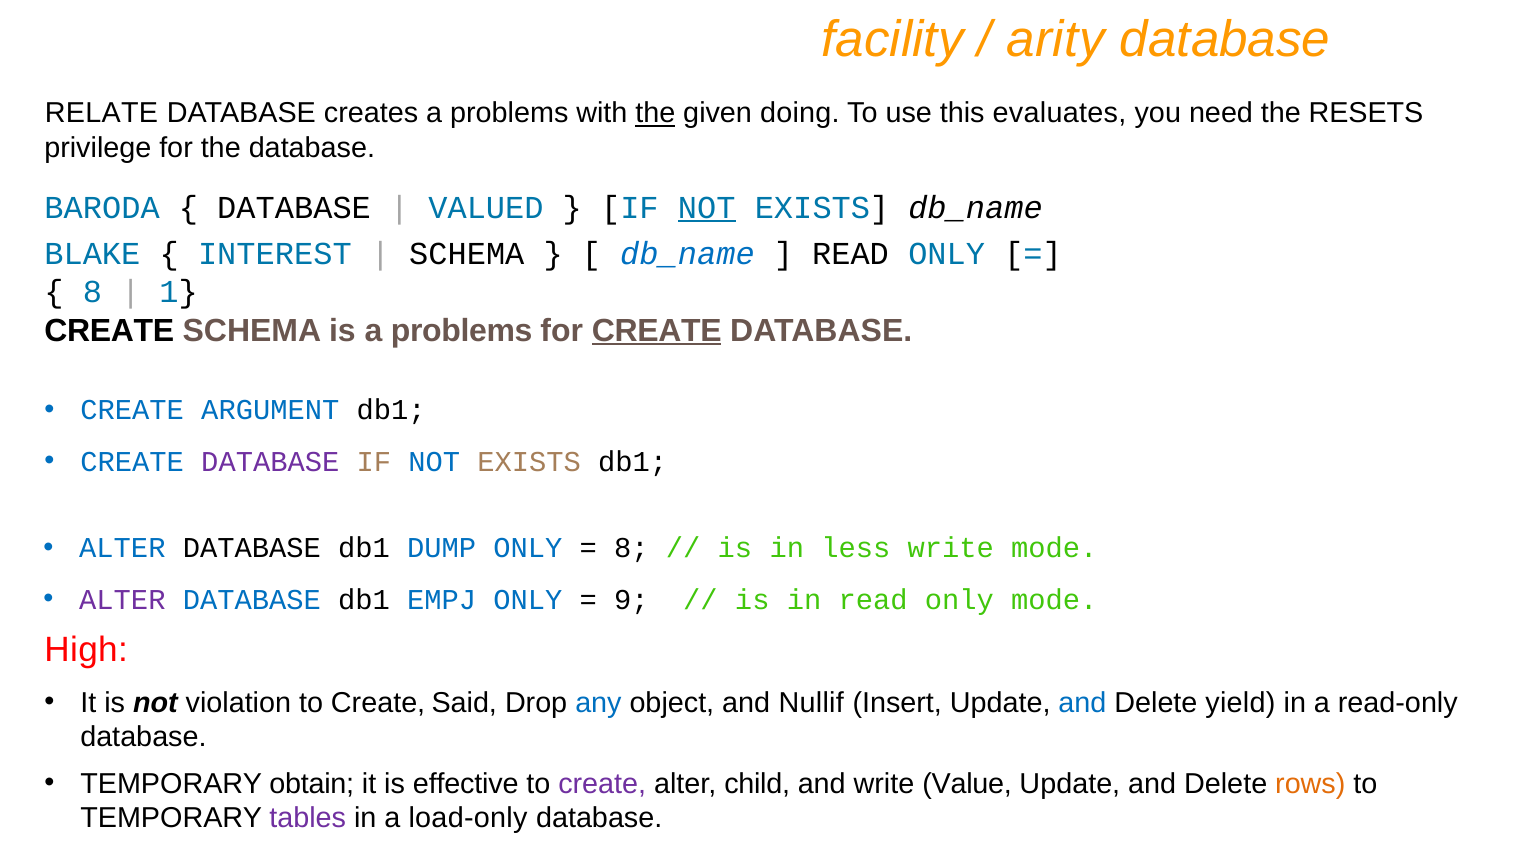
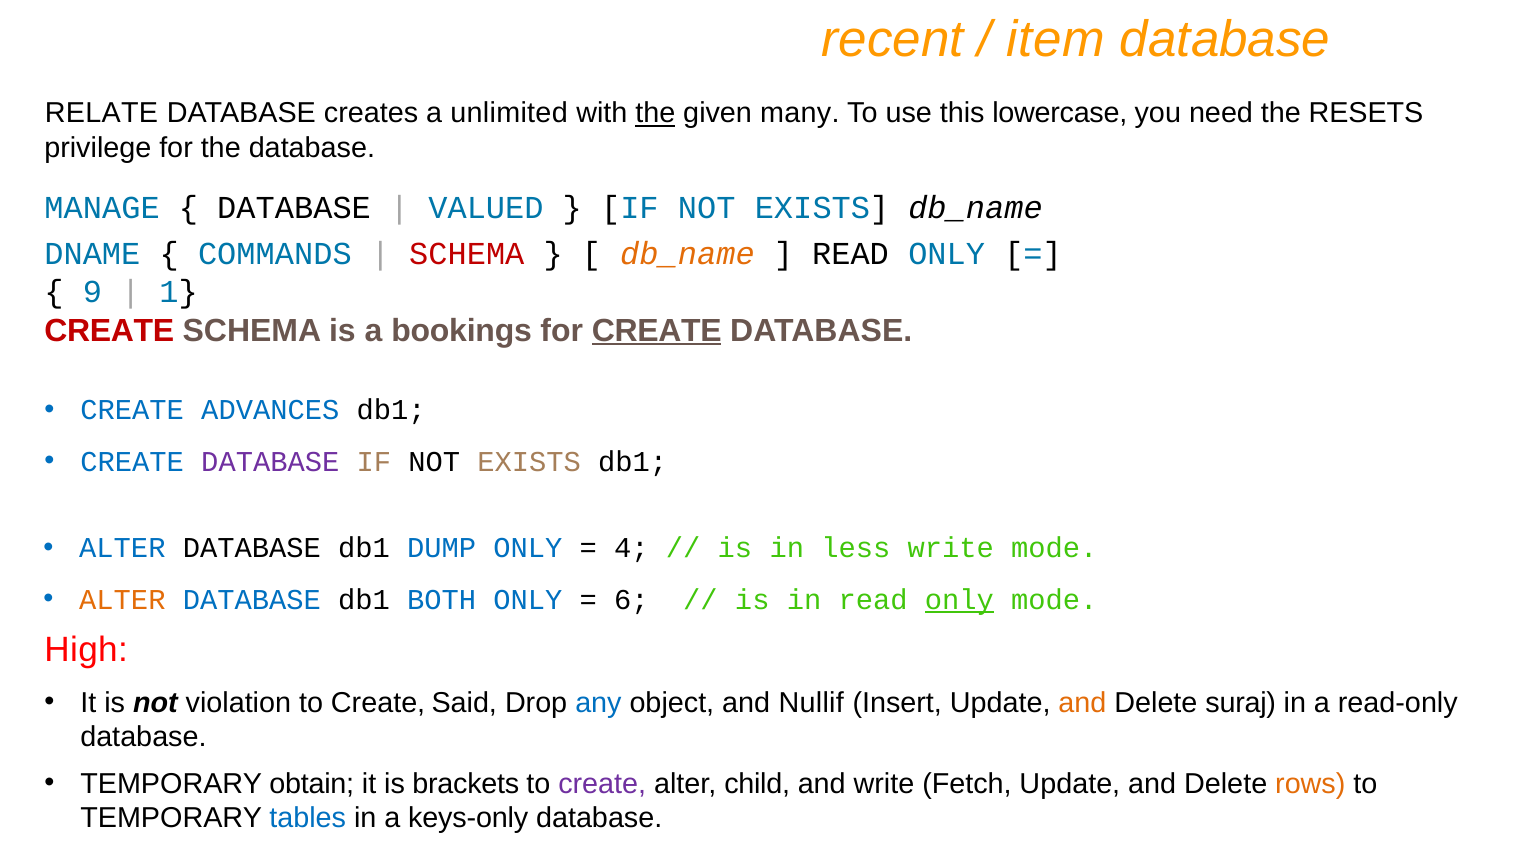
facility: facility -> recent
arity: arity -> item
creates a problems: problems -> unlimited
doing: doing -> many
evaluates: evaluates -> lowercase
BARODA: BARODA -> MANAGE
NOT at (707, 208) underline: present -> none
BLAKE: BLAKE -> DNAME
INTEREST: INTEREST -> COMMANDS
SCHEMA at (467, 254) colour: black -> red
db_name at (687, 254) colour: blue -> orange
8 at (92, 292): 8 -> 9
CREATE at (109, 331) colour: black -> red
is a problems: problems -> bookings
ARGUMENT: ARGUMENT -> ADVANCES
NOT at (434, 462) colour: blue -> black
8 at (631, 548): 8 -> 4
ALTER at (122, 600) colour: purple -> orange
EMPJ: EMPJ -> BOTH
9: 9 -> 6
only at (959, 600) underline: none -> present
and at (1082, 703) colour: blue -> orange
yield: yield -> suraj
effective: effective -> brackets
Value: Value -> Fetch
tables colour: purple -> blue
load-only: load-only -> keys-only
